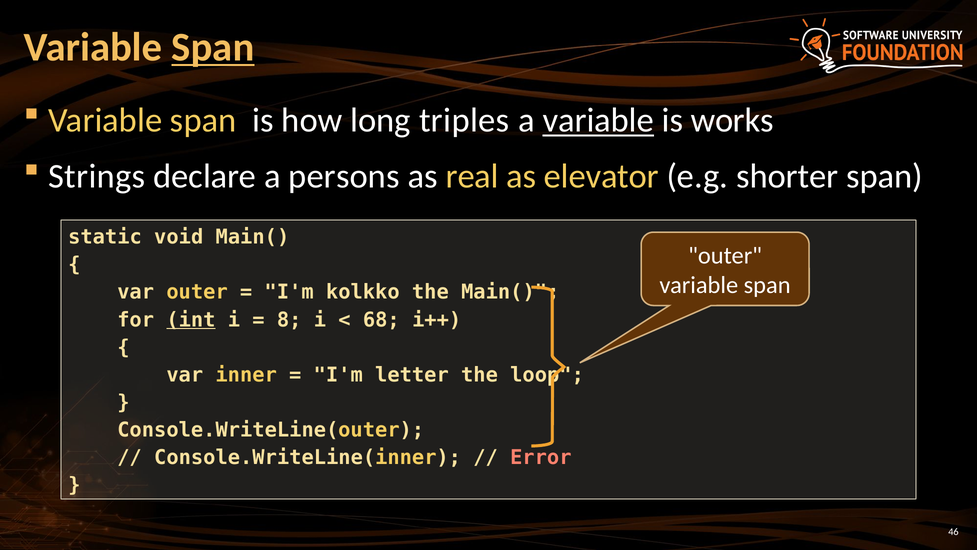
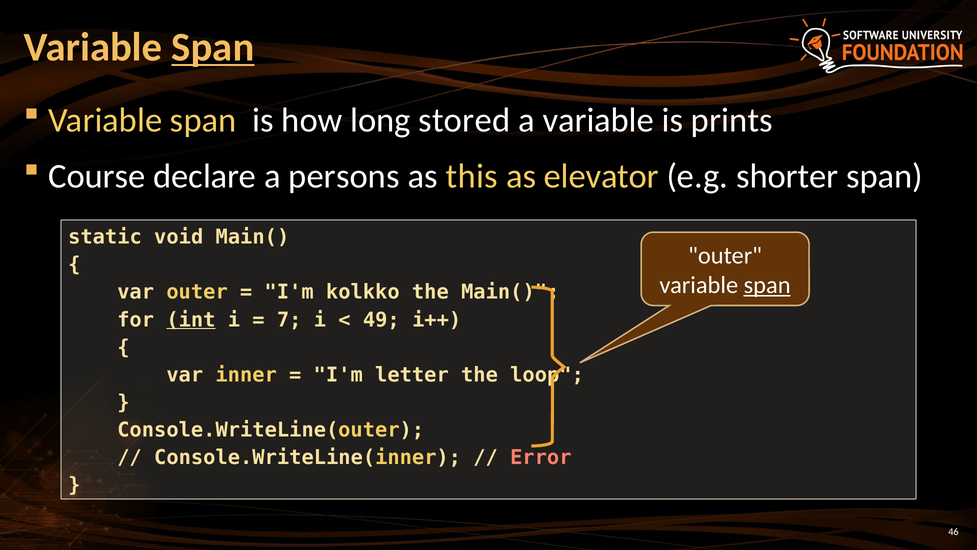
triples: triples -> stored
variable at (598, 120) underline: present -> none
works: works -> prints
Strings: Strings -> Course
real: real -> this
span at (767, 285) underline: none -> present
8: 8 -> 7
68: 68 -> 49
